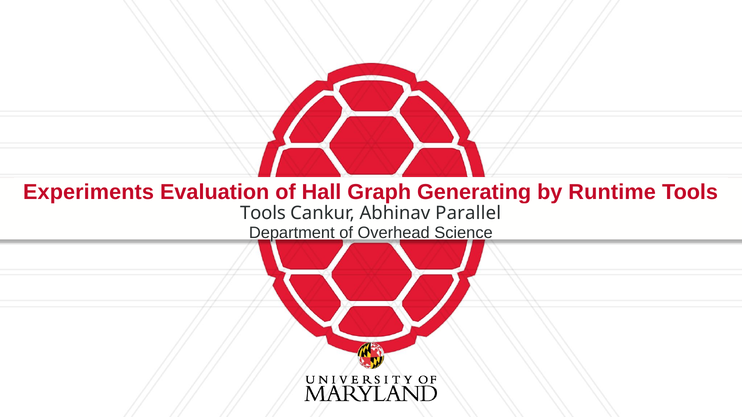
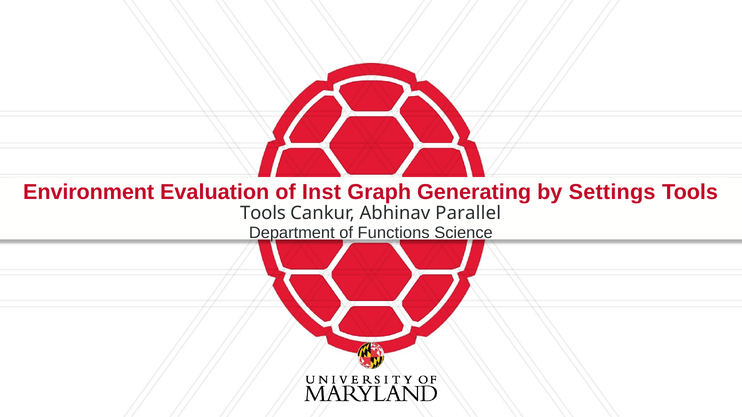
Experiments: Experiments -> Environment
Hall: Hall -> Inst
Runtime: Runtime -> Settings
Overhead: Overhead -> Functions
